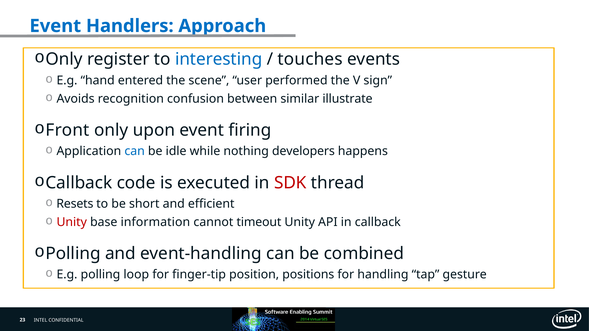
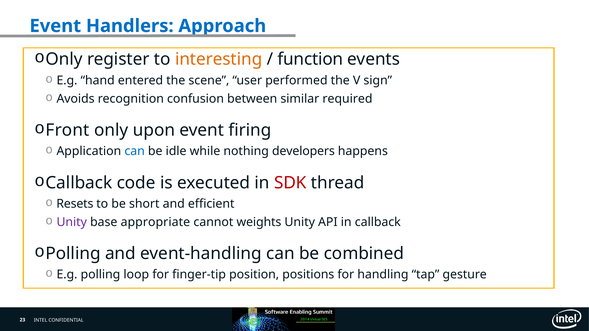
interesting colour: blue -> orange
touches: touches -> function
illustrate: illustrate -> required
Unity at (72, 222) colour: red -> purple
information: information -> appropriate
timeout: timeout -> weights
